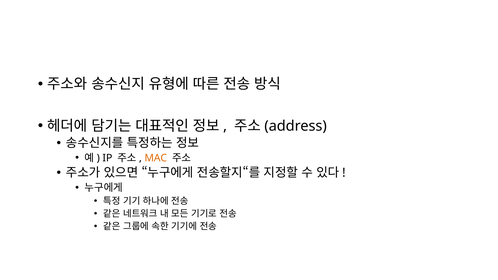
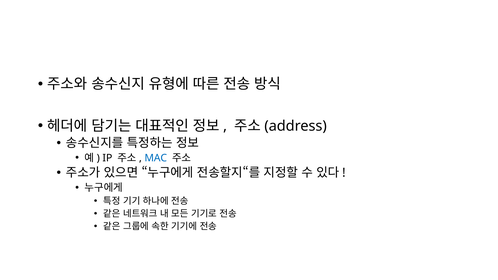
MAC colour: orange -> blue
